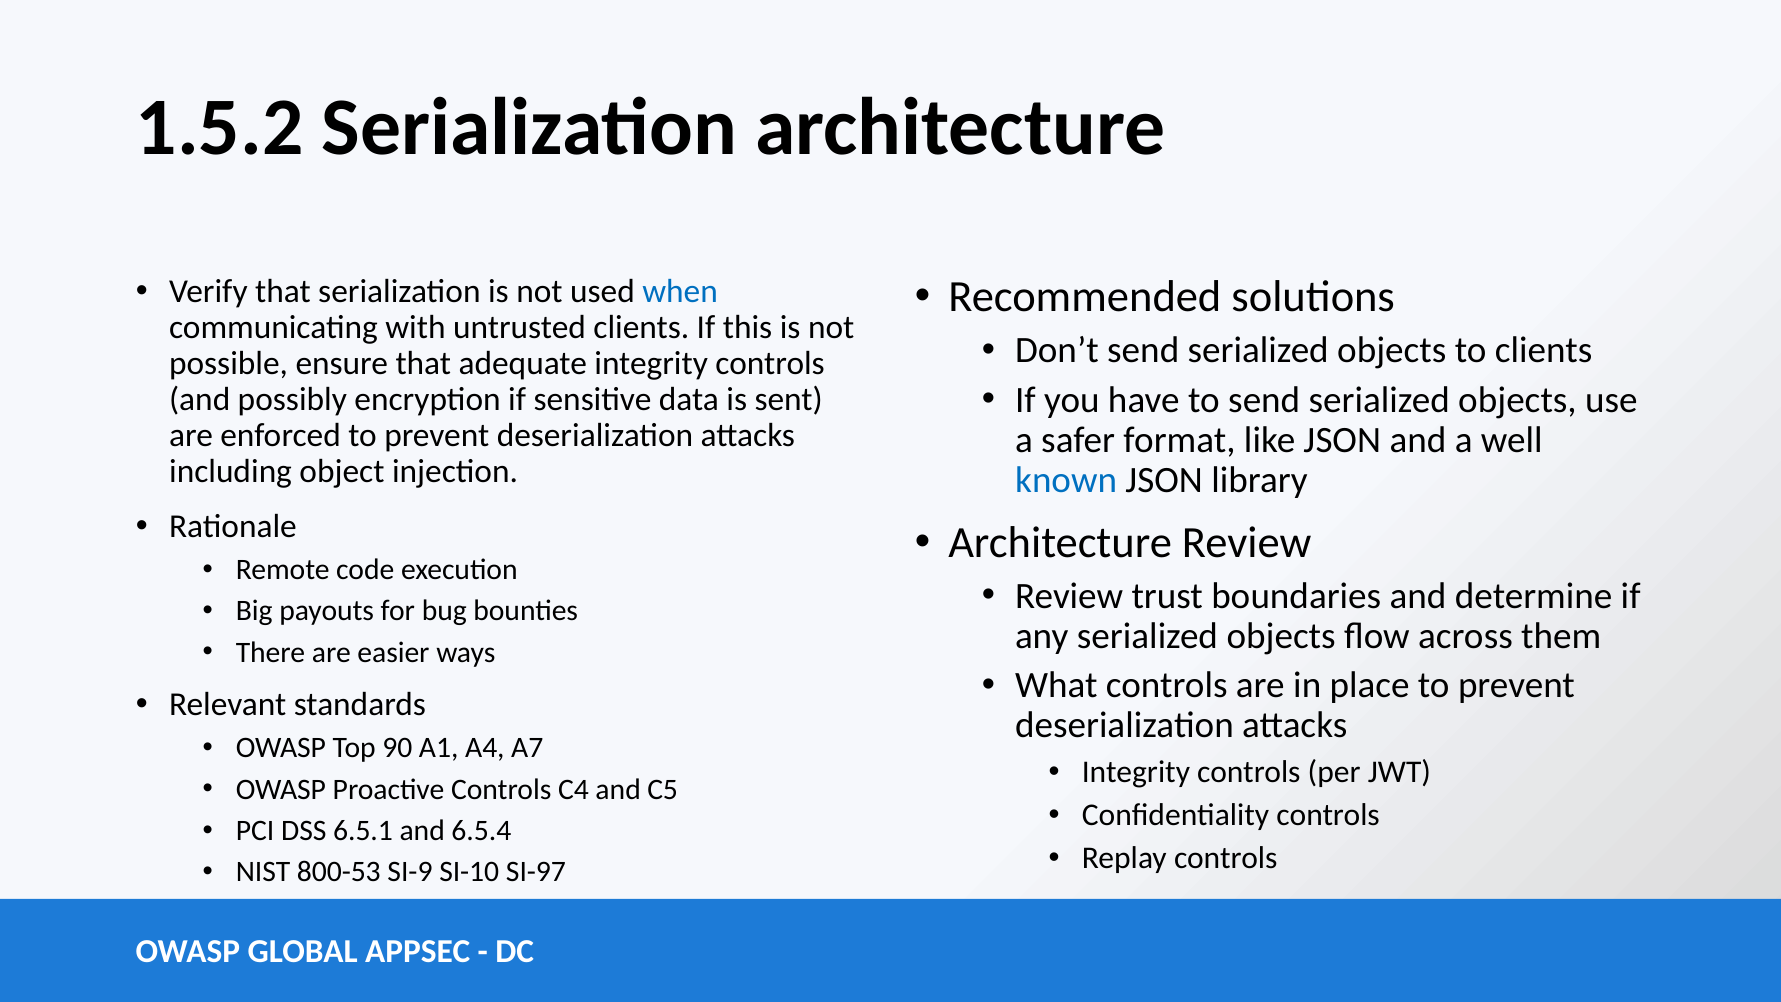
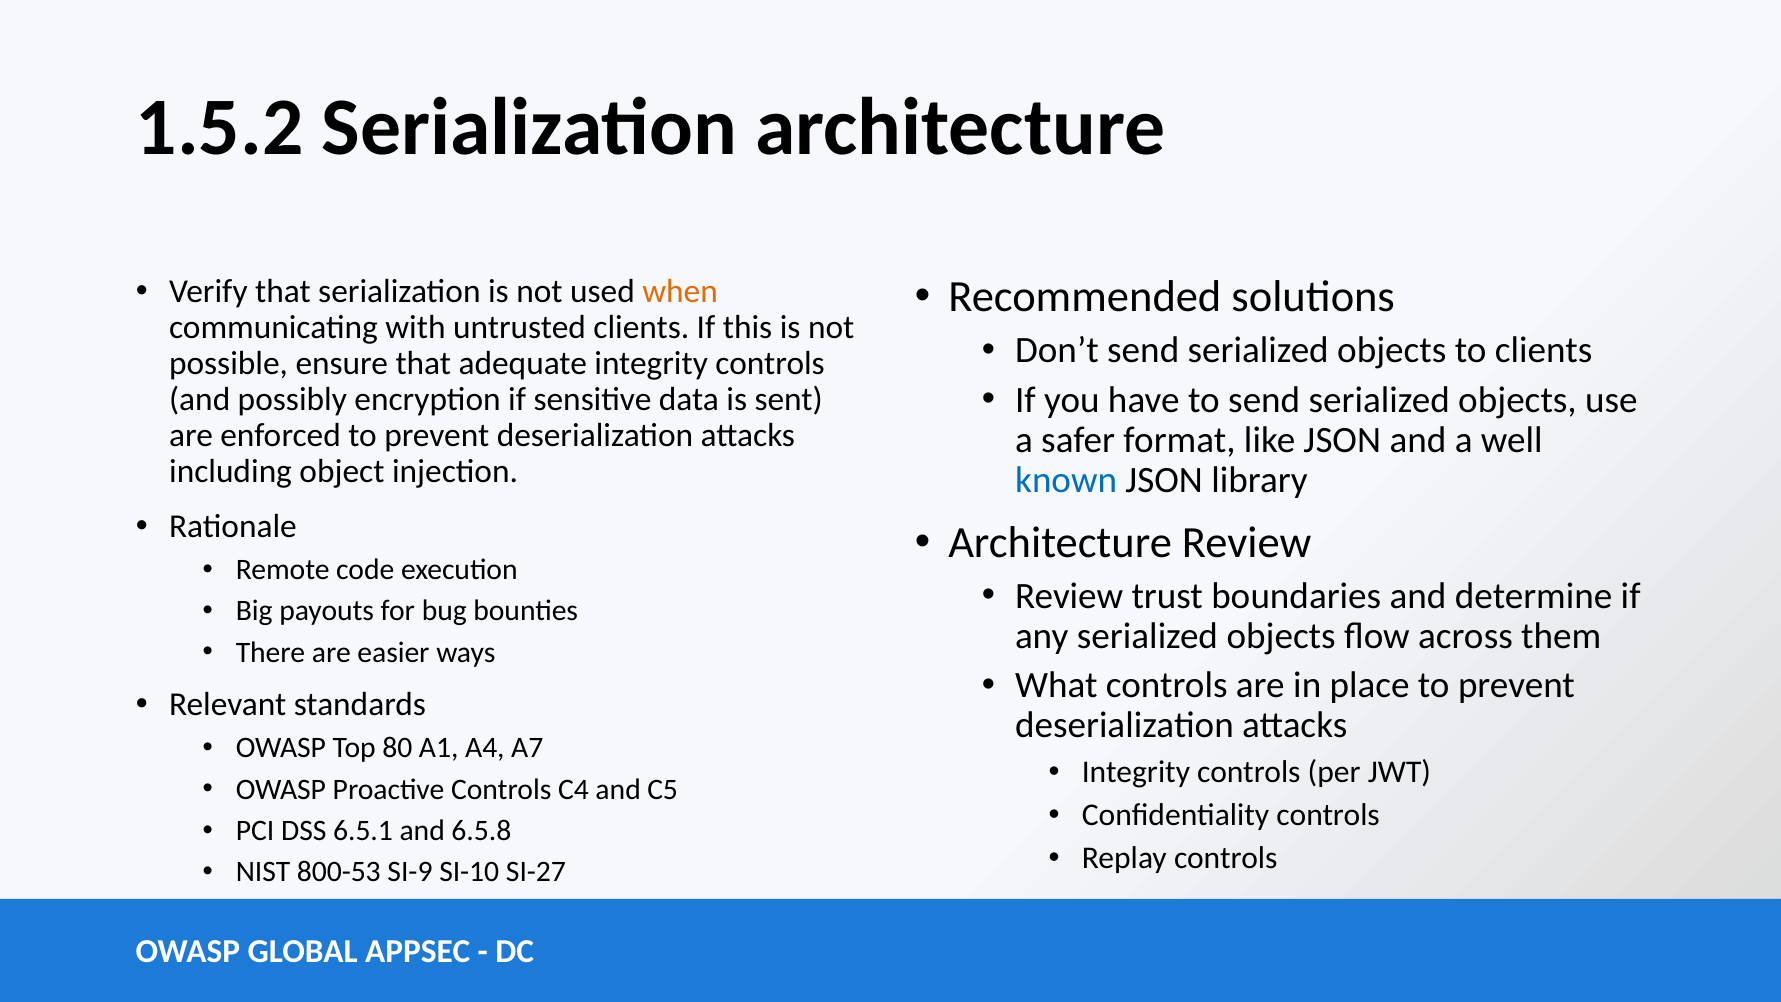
when colour: blue -> orange
90: 90 -> 80
6.5.4: 6.5.4 -> 6.5.8
SI-97: SI-97 -> SI-27
